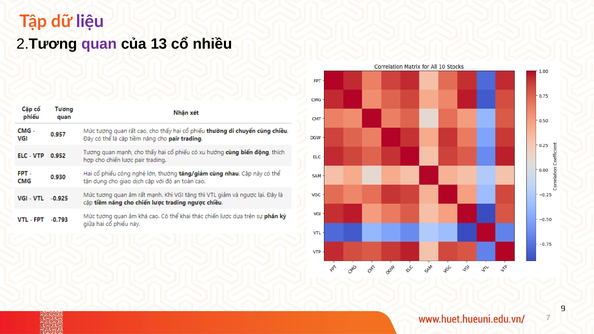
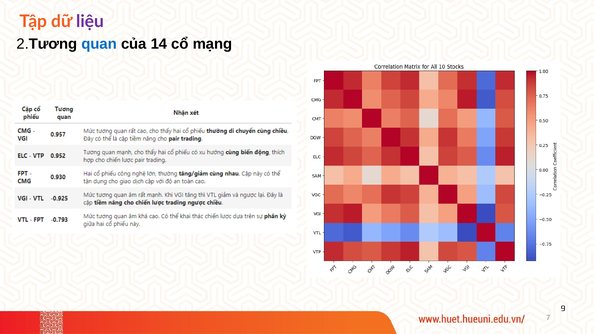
quan colour: purple -> blue
13: 13 -> 14
nhiều: nhiều -> mạng
